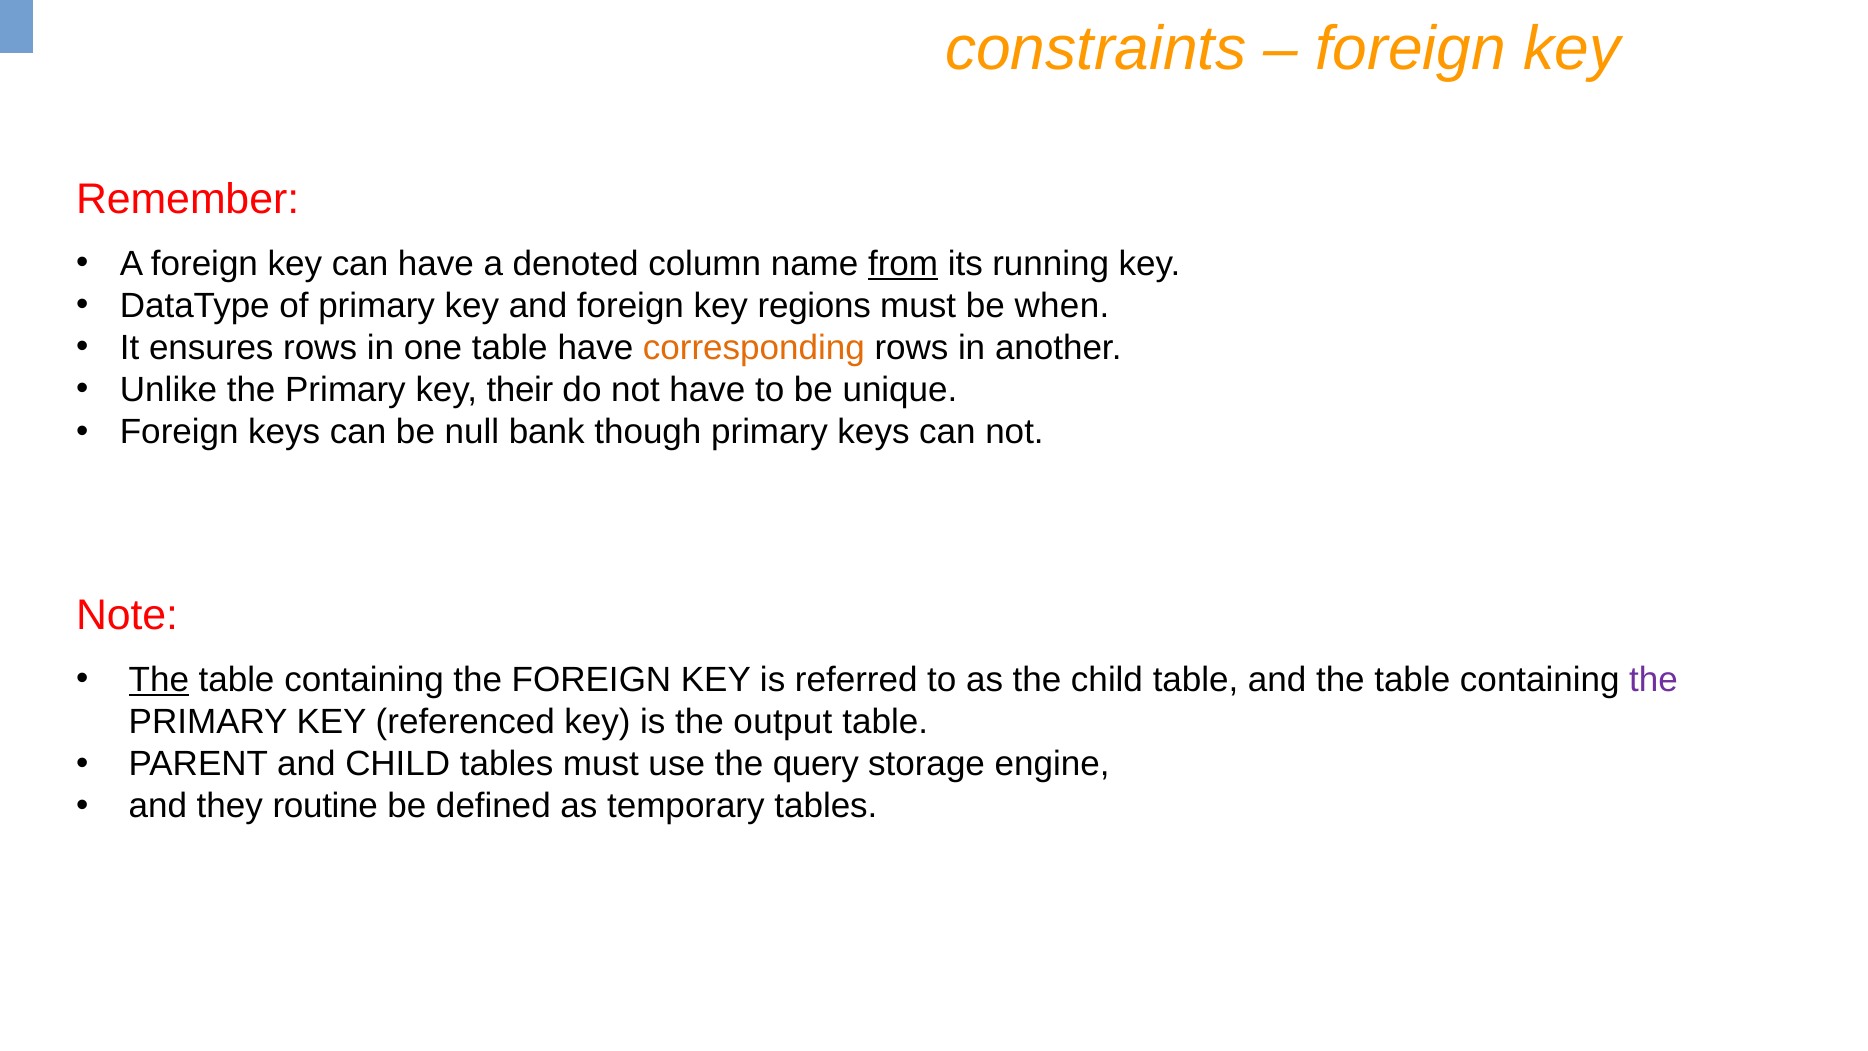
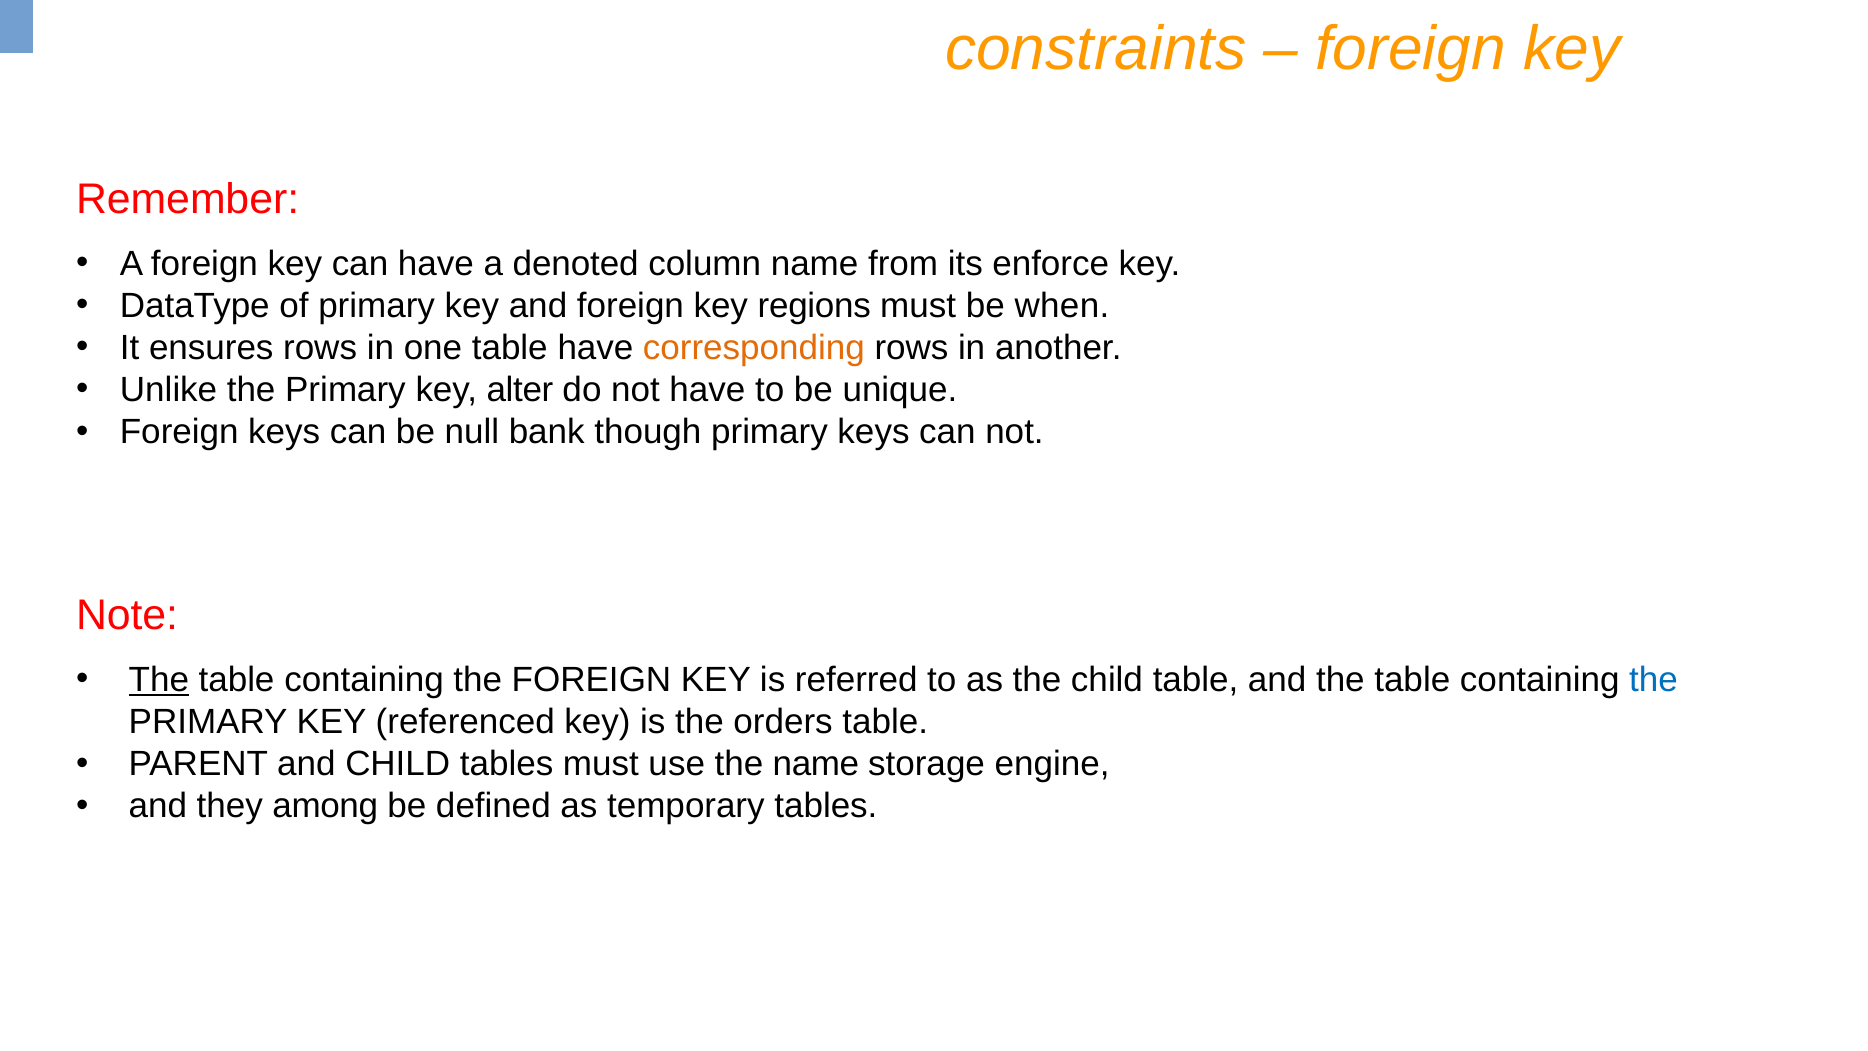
from underline: present -> none
running: running -> enforce
their: their -> alter
the at (1654, 680) colour: purple -> blue
output: output -> orders
the query: query -> name
routine: routine -> among
